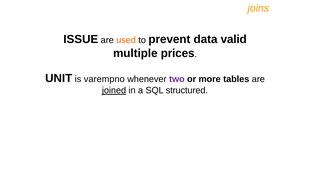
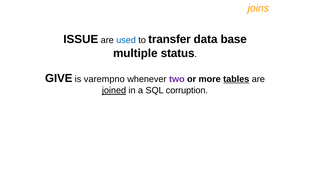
used colour: orange -> blue
prevent: prevent -> transfer
valid: valid -> base
prices: prices -> status
UNIT: UNIT -> GIVE
tables underline: none -> present
structured: structured -> corruption
